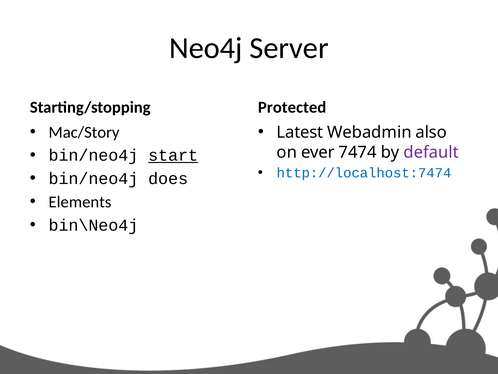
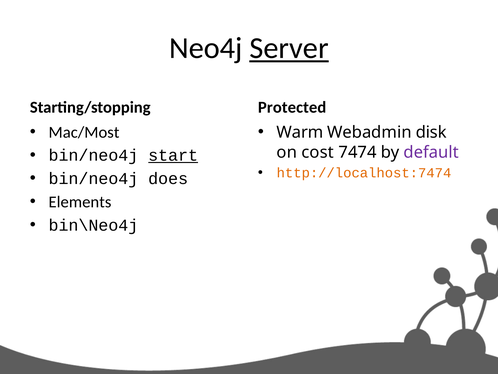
Server underline: none -> present
Mac/Story: Mac/Story -> Mac/Most
Latest: Latest -> Warm
also: also -> disk
ever: ever -> cost
http://localhost:7474 colour: blue -> orange
